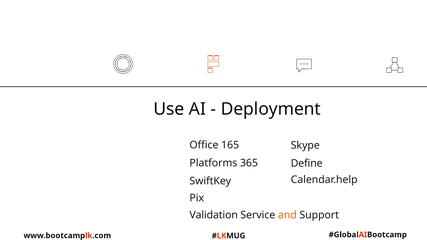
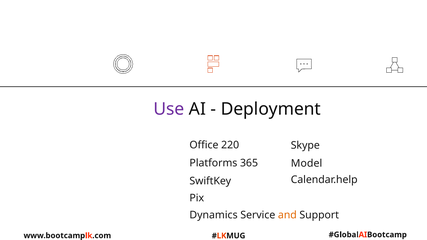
Use colour: black -> purple
165: 165 -> 220
Define: Define -> Model
Validation: Validation -> Dynamics
